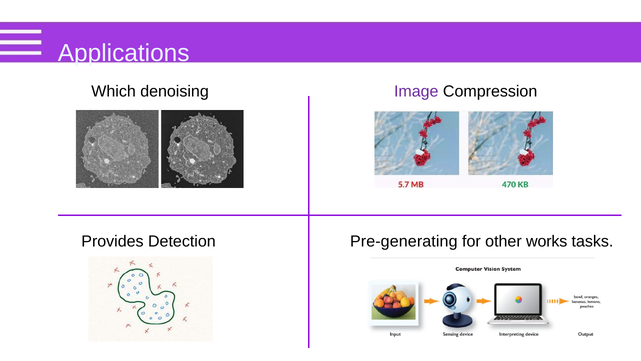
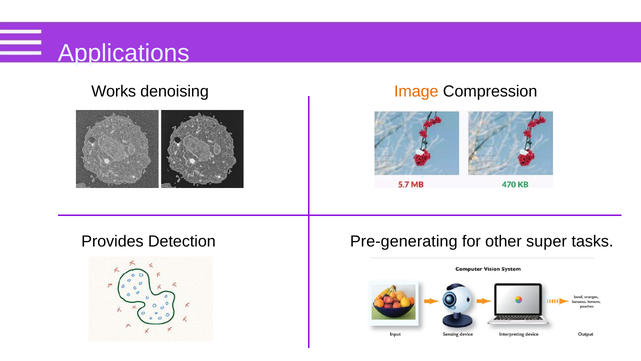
Which: Which -> Works
Image colour: purple -> orange
works: works -> super
